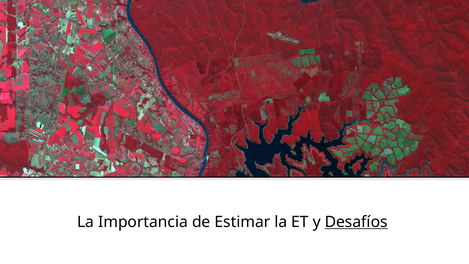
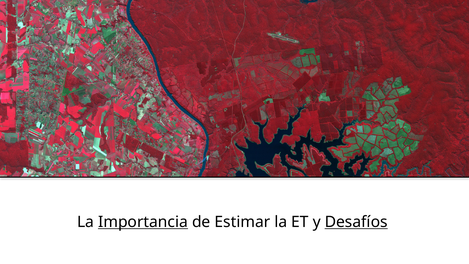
Importancia underline: none -> present
